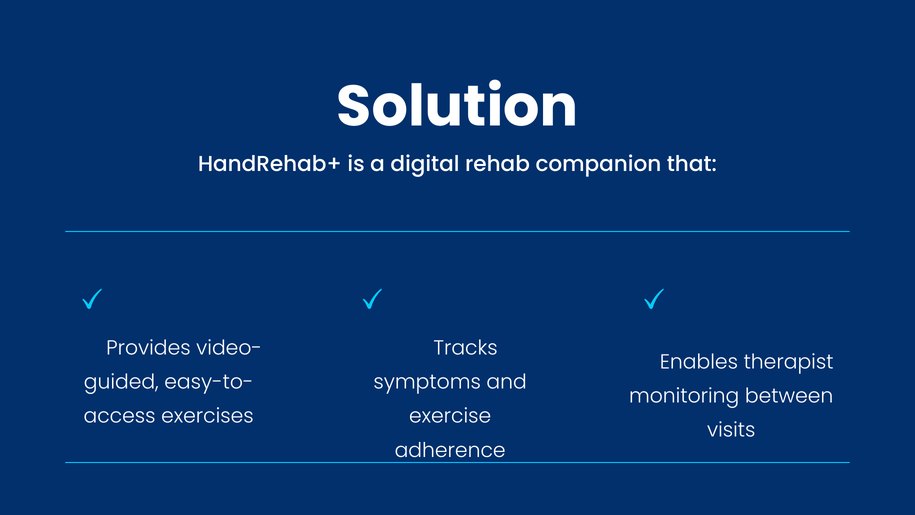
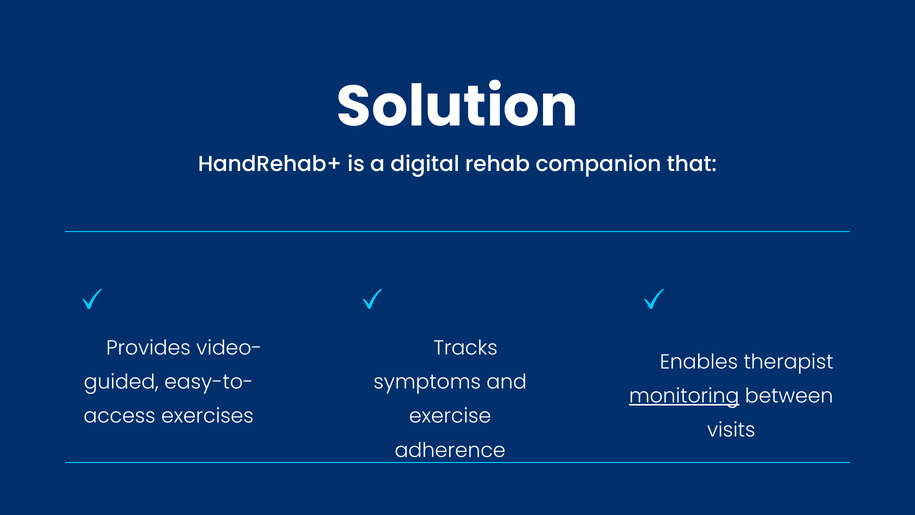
monitoring underline: none -> present
